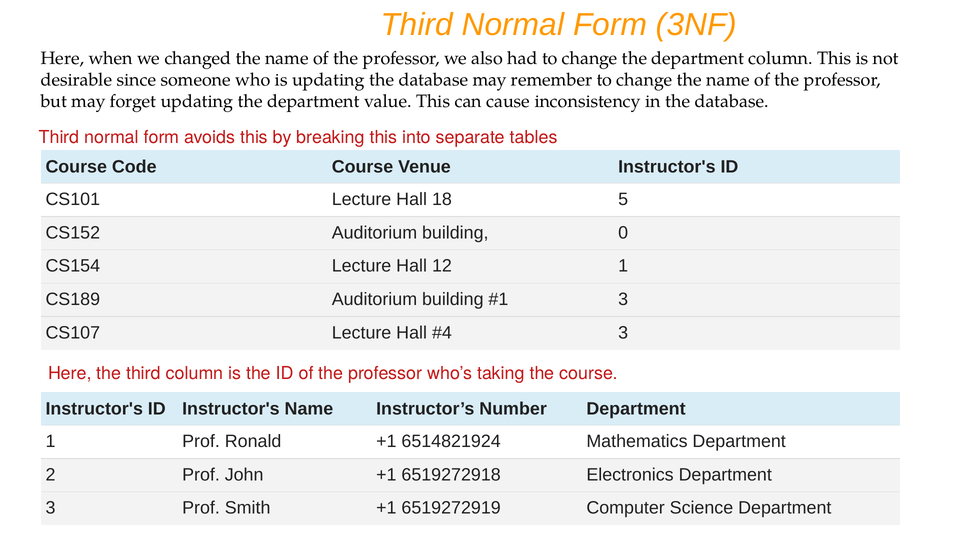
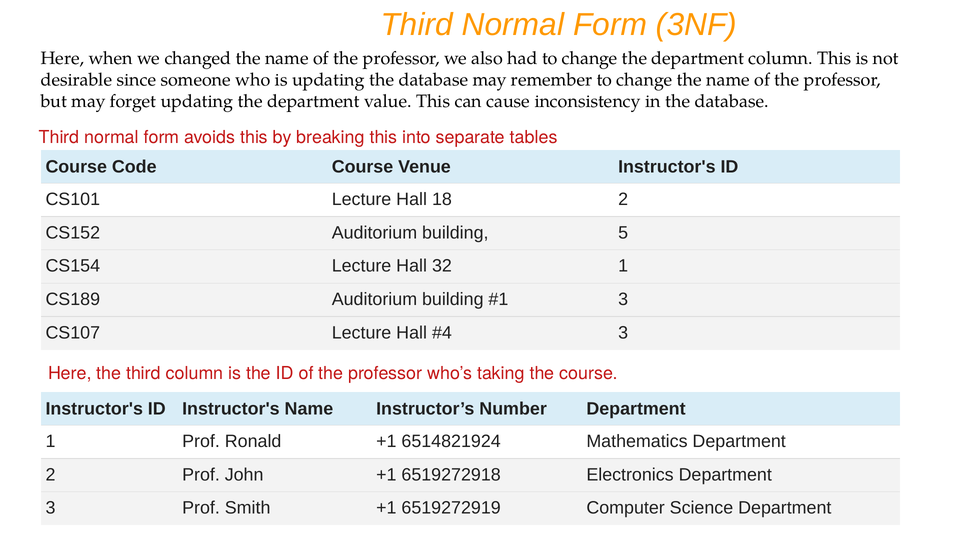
18 5: 5 -> 2
0: 0 -> 5
12: 12 -> 32
